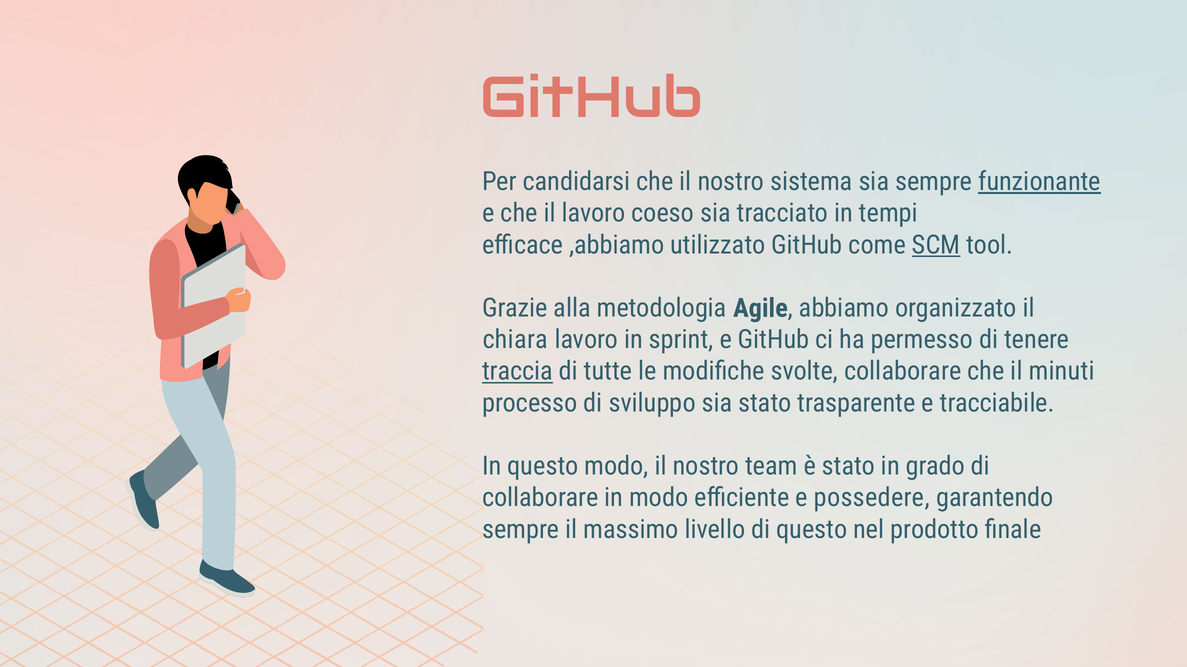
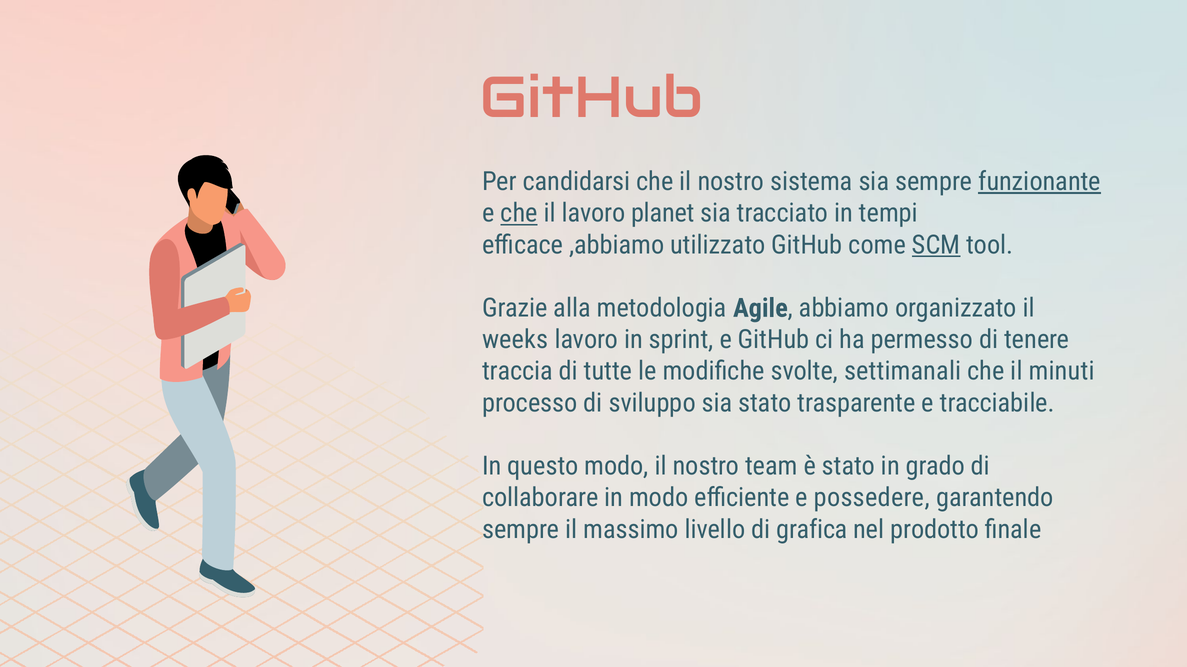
che at (519, 214) underline: none -> present
coeso: coeso -> planet
chiara: chiara -> weeks
traccia underline: present -> none
svolte collaborare: collaborare -> settimanali
di questo: questo -> grafica
